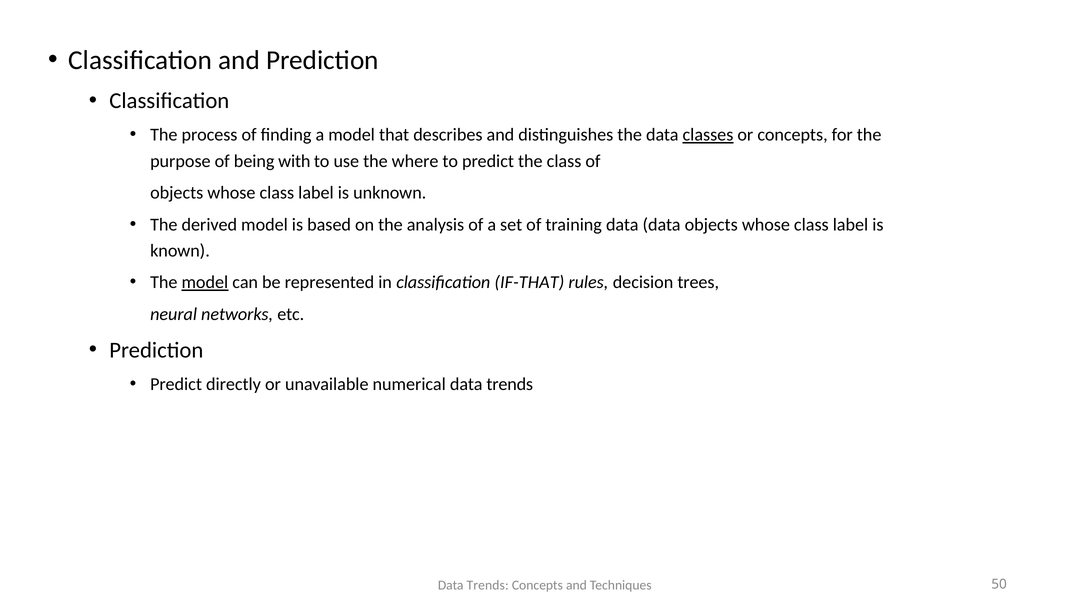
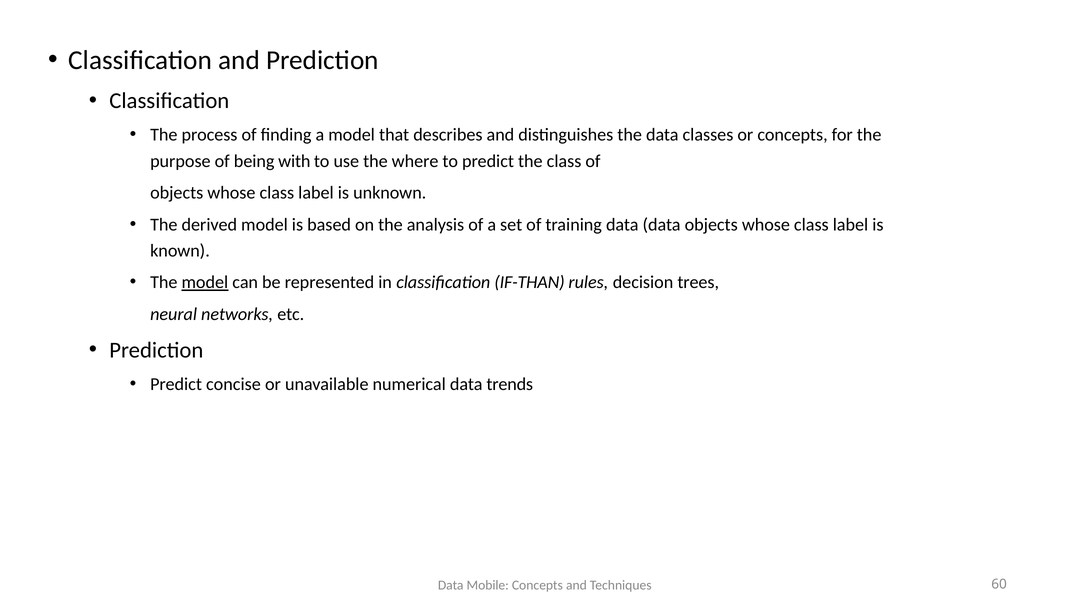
classes underline: present -> none
IF-THAT: IF-THAT -> IF-THAN
directly: directly -> concise
Trends at (488, 586): Trends -> Mobile
50: 50 -> 60
